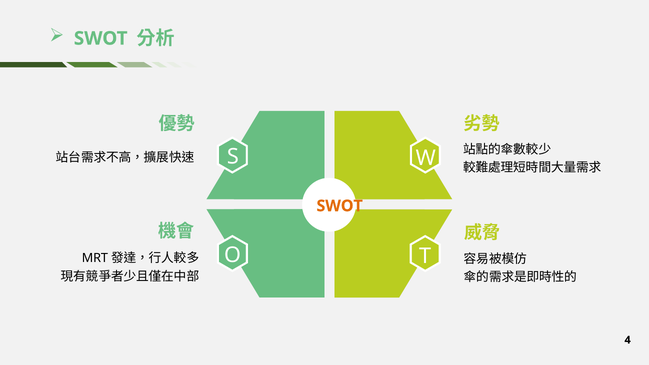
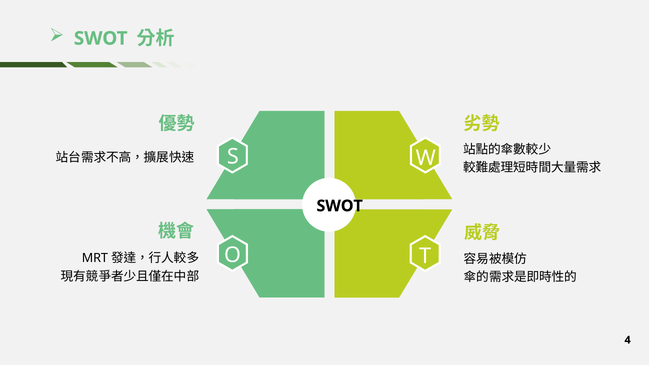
SWOT at (340, 206) colour: orange -> black
